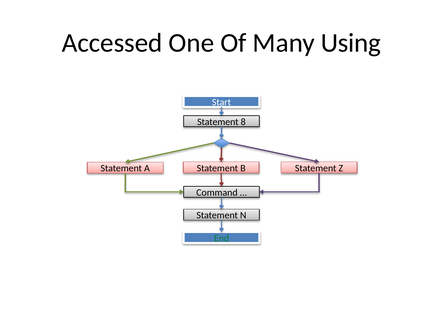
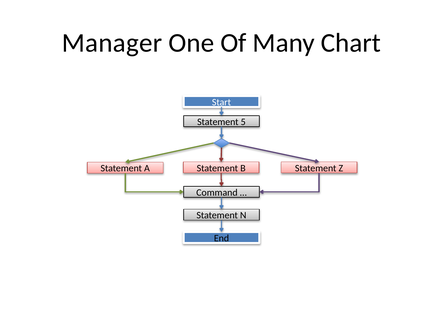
Accessed: Accessed -> Manager
Using: Using -> Chart
8: 8 -> 5
End colour: green -> black
